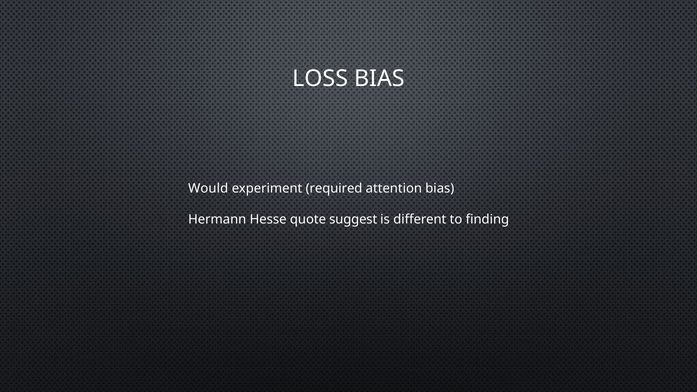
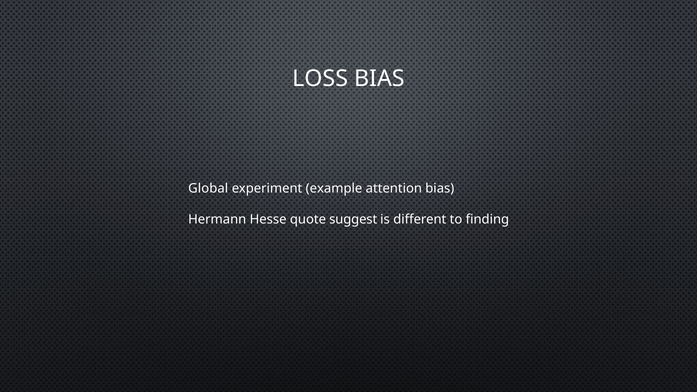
Would: Would -> Global
required: required -> example
